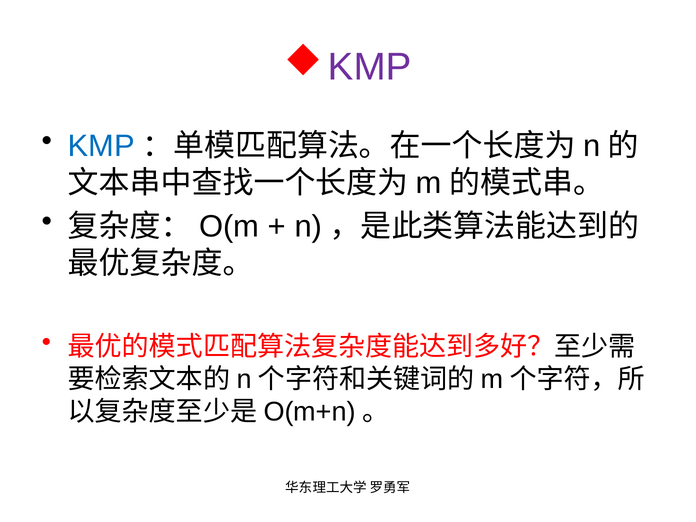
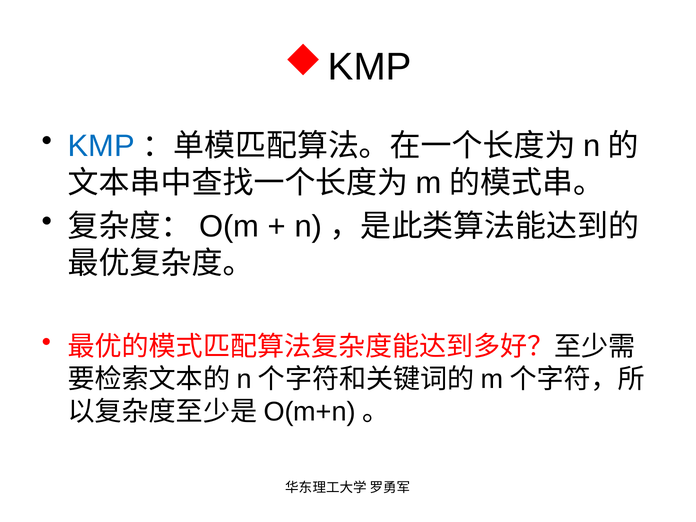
KMP at (370, 67) colour: purple -> black
